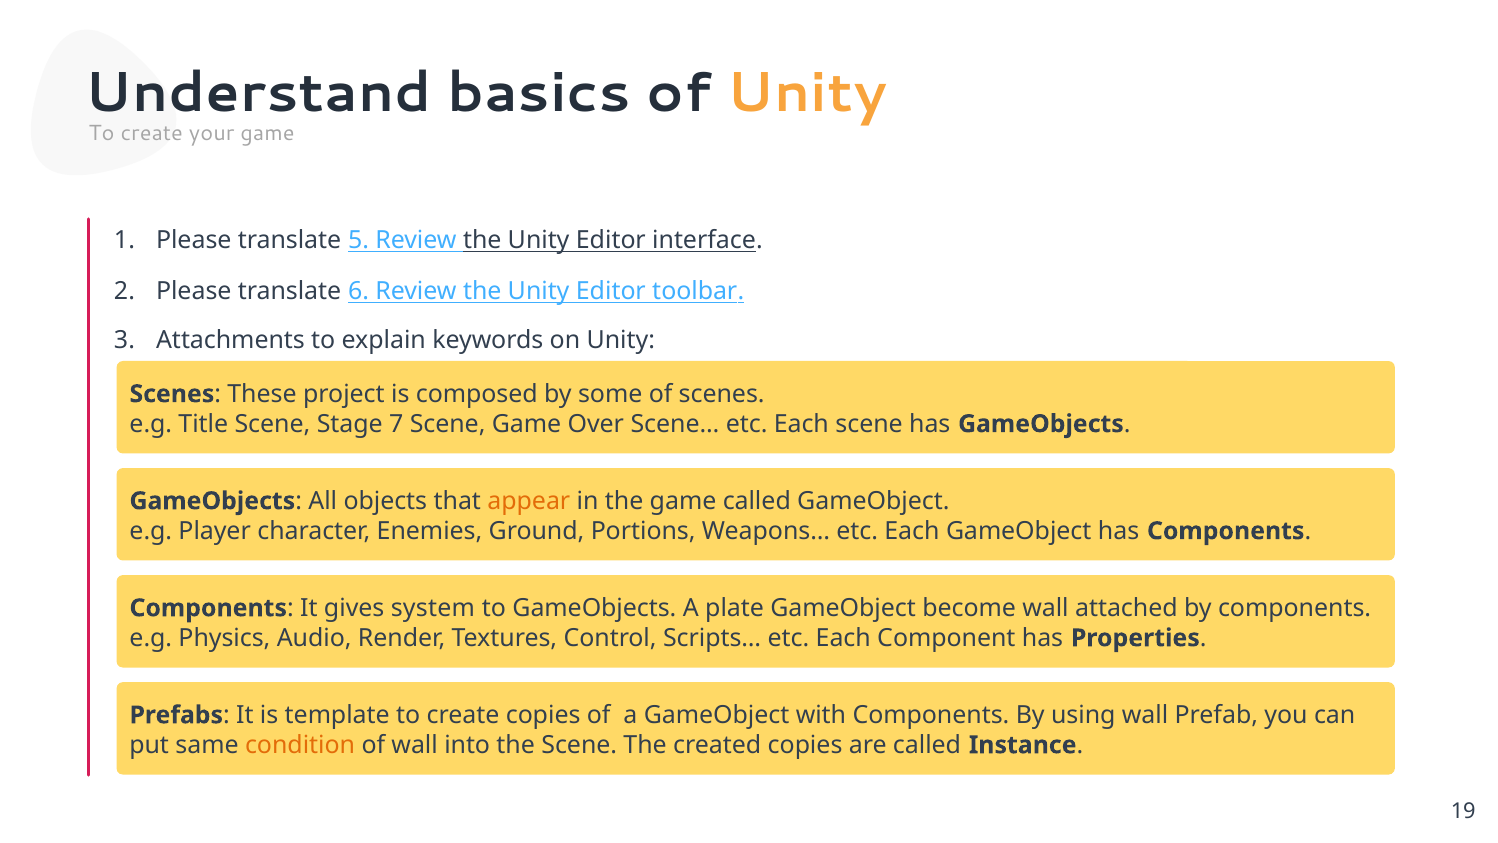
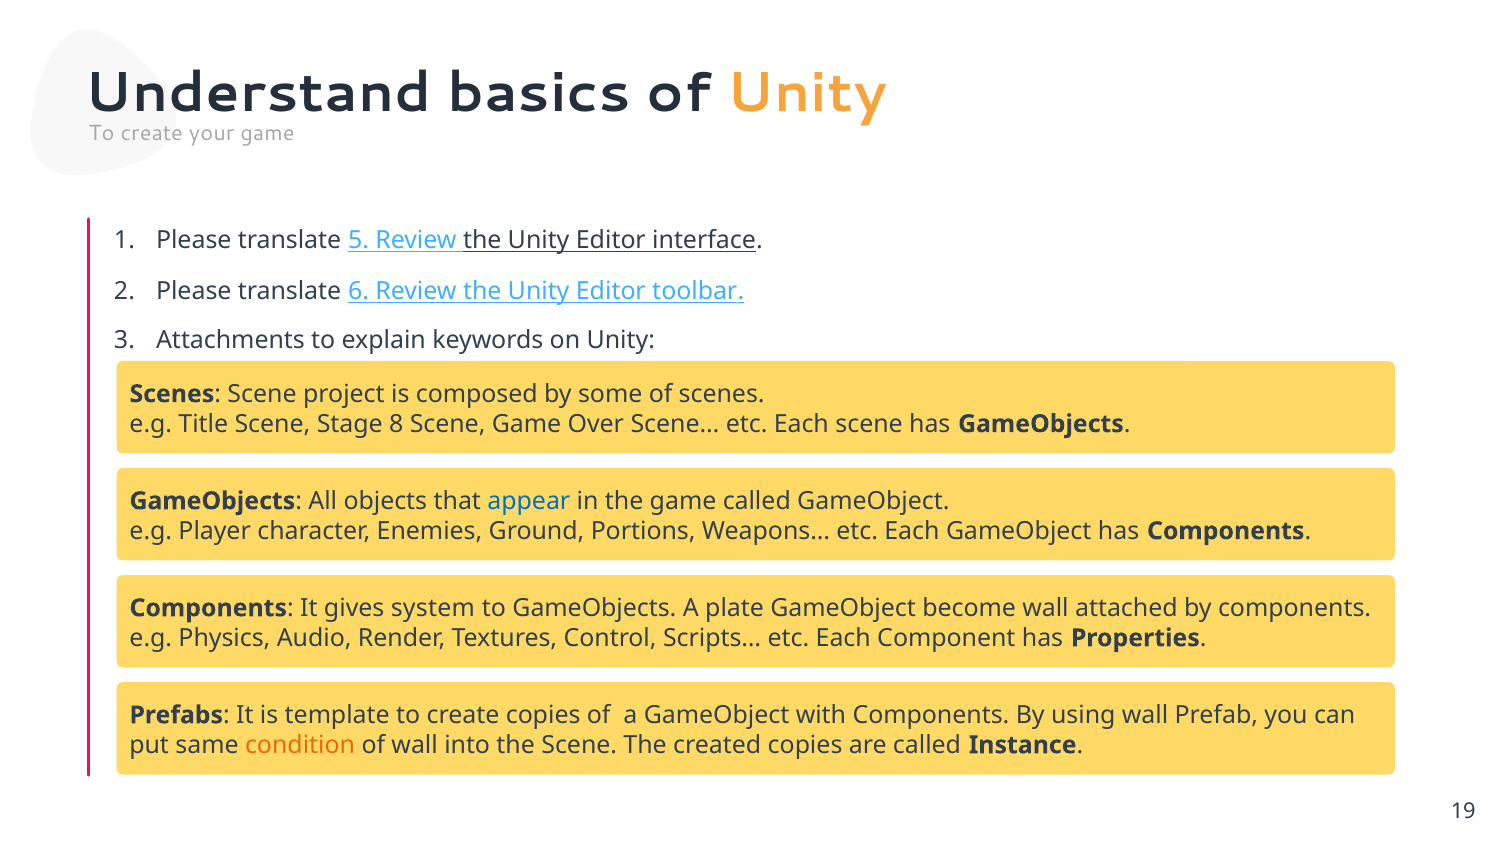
Scenes These: These -> Scene
7: 7 -> 8
appear colour: orange -> blue
